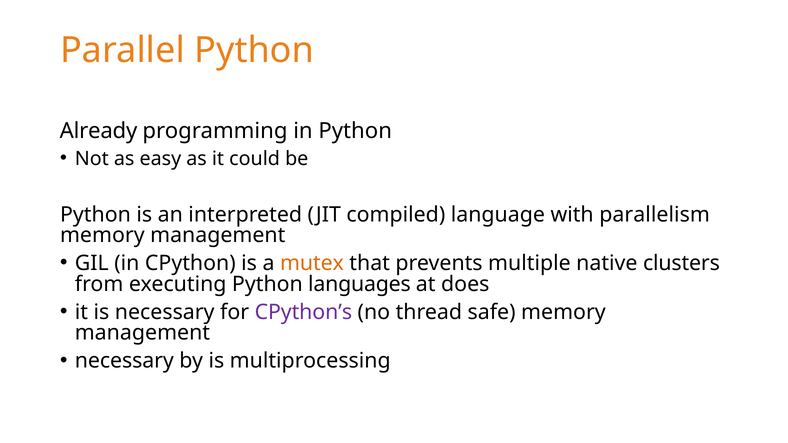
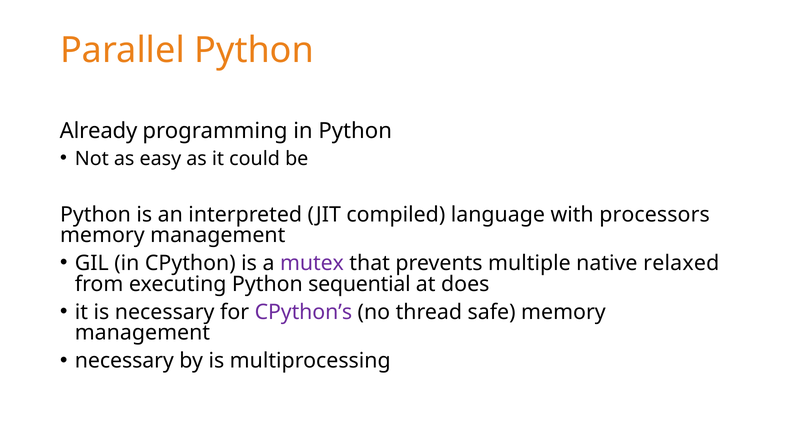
parallelism: parallelism -> processors
mutex colour: orange -> purple
clusters: clusters -> relaxed
languages: languages -> sequential
